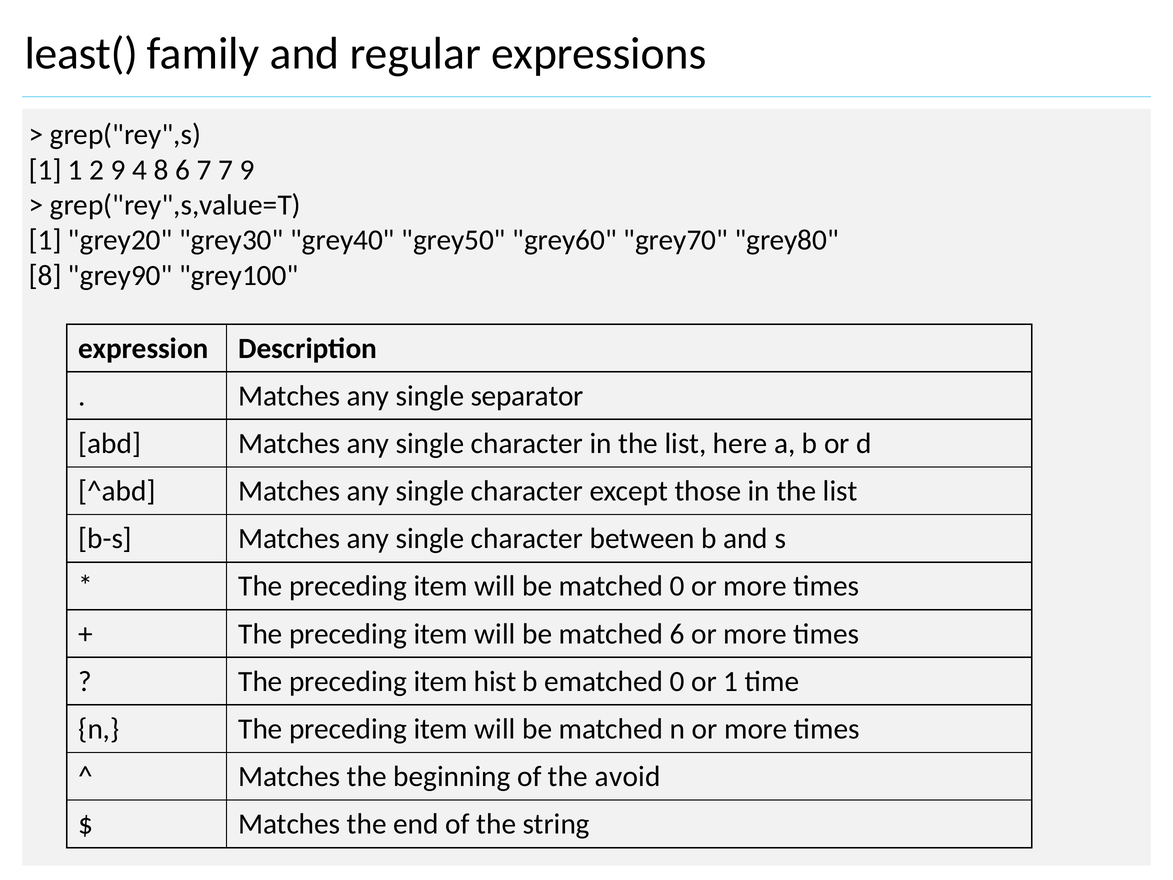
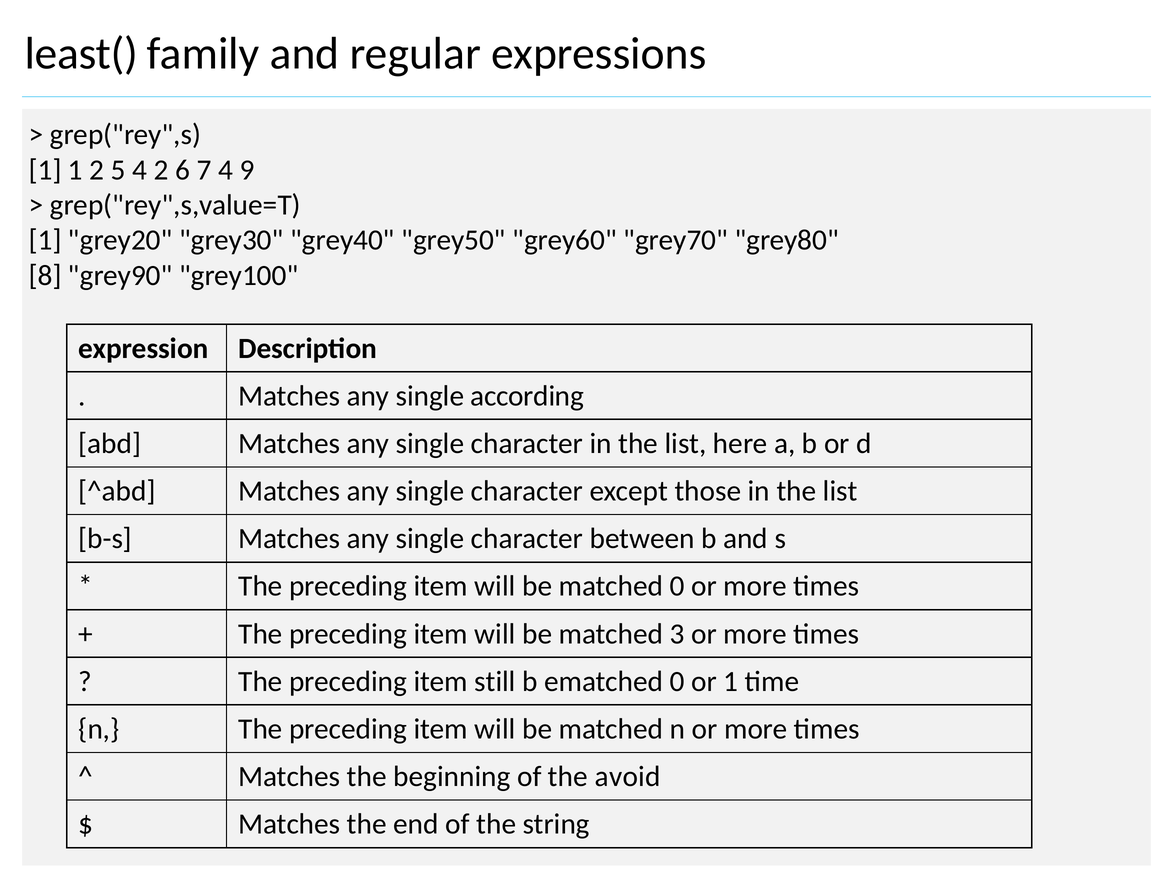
2 9: 9 -> 5
4 8: 8 -> 2
7 7: 7 -> 4
separator: separator -> according
matched 6: 6 -> 3
hist: hist -> still
